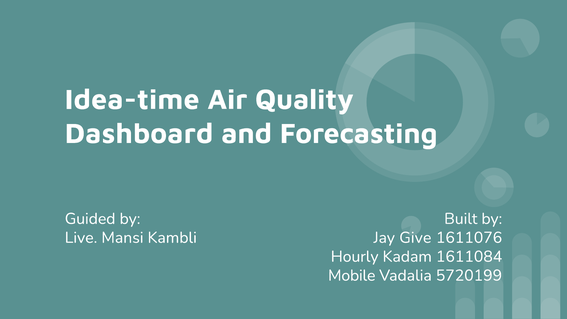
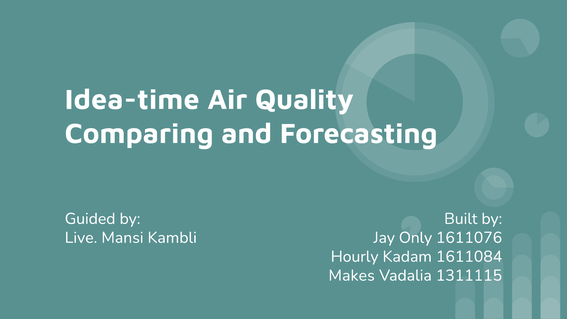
Dashboard: Dashboard -> Comparing
Give: Give -> Only
Mobile: Mobile -> Makes
5720199: 5720199 -> 1311115
